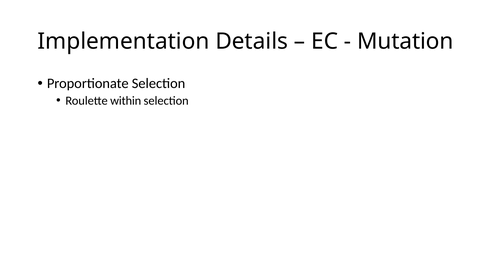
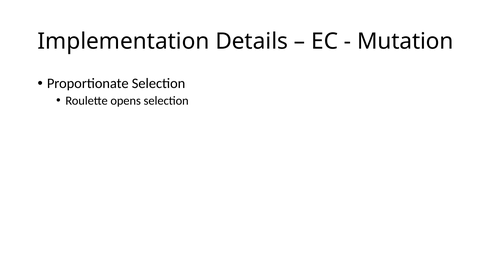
within: within -> opens
